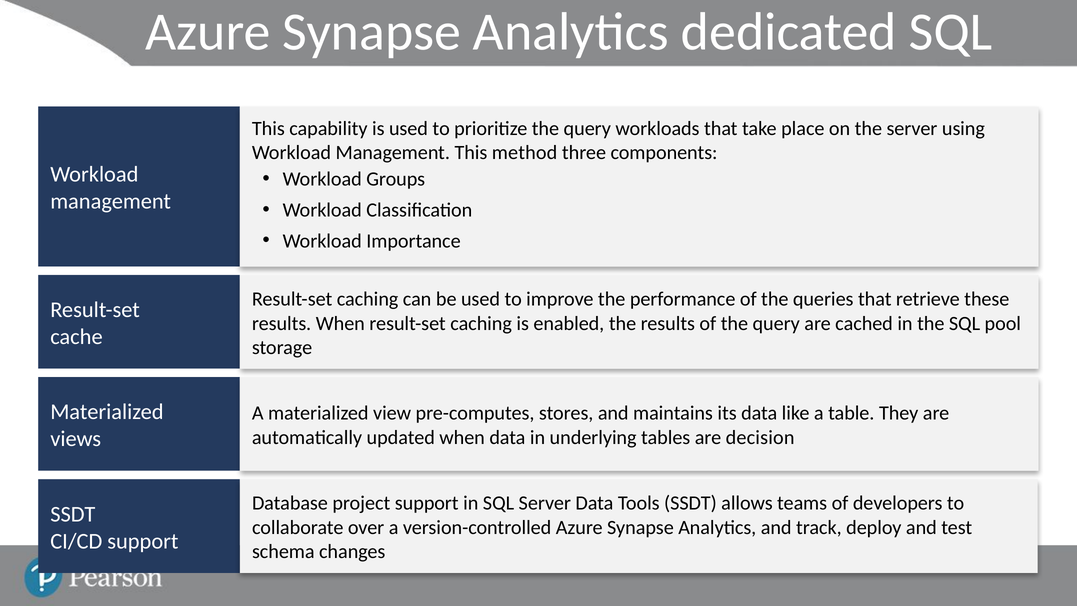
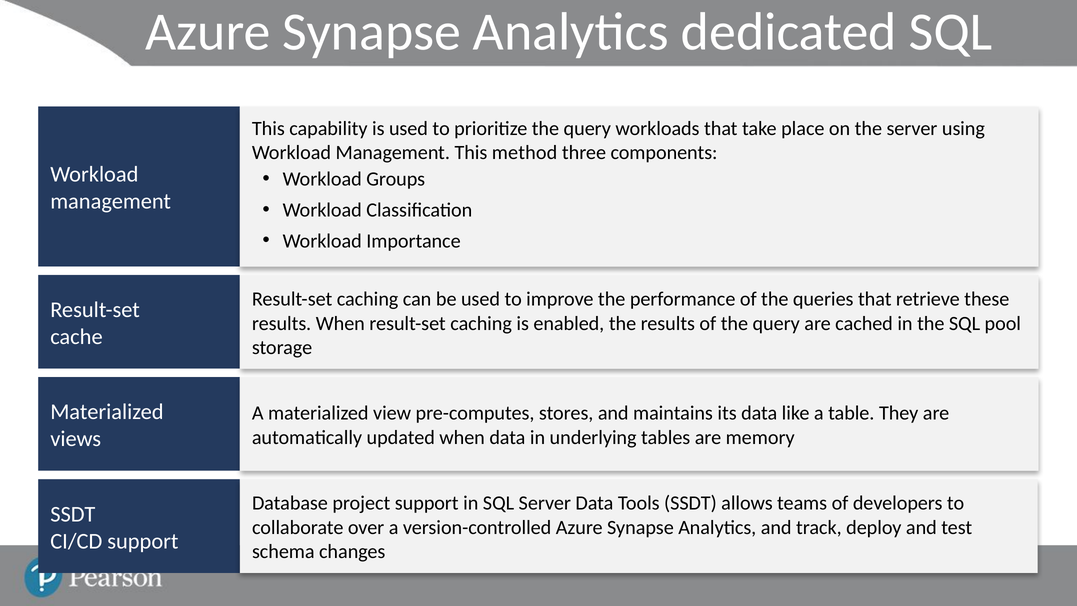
decision: decision -> memory
